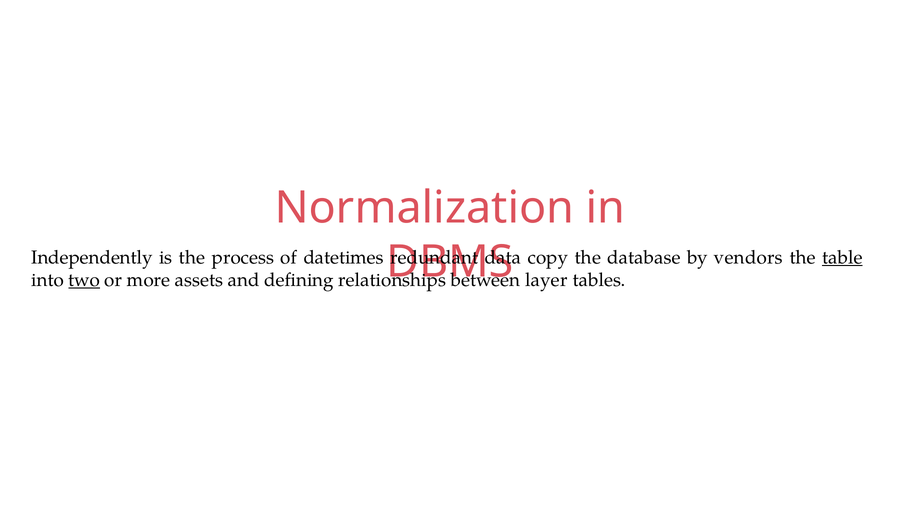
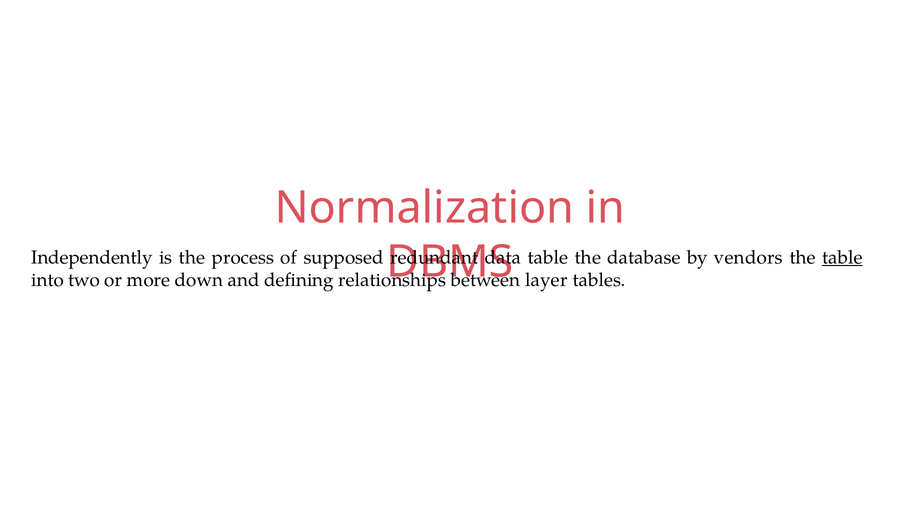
datetimes: datetimes -> supposed
copy at (548, 258): copy -> table
two underline: present -> none
assets: assets -> down
